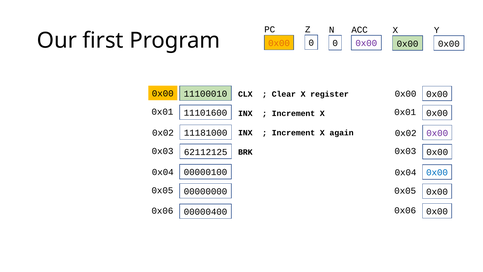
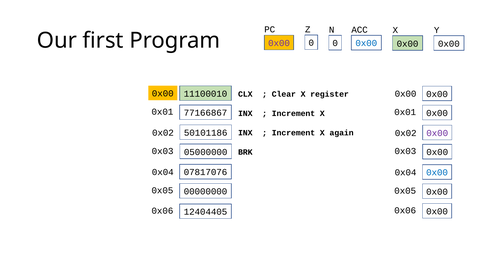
0x00 at (279, 43) colour: orange -> purple
0x00 at (366, 43) colour: purple -> blue
11101600: 11101600 -> 77166867
11181000: 11181000 -> 50101186
62112125: 62112125 -> 05000000
00000100: 00000100 -> 07817076
00000400: 00000400 -> 12404405
